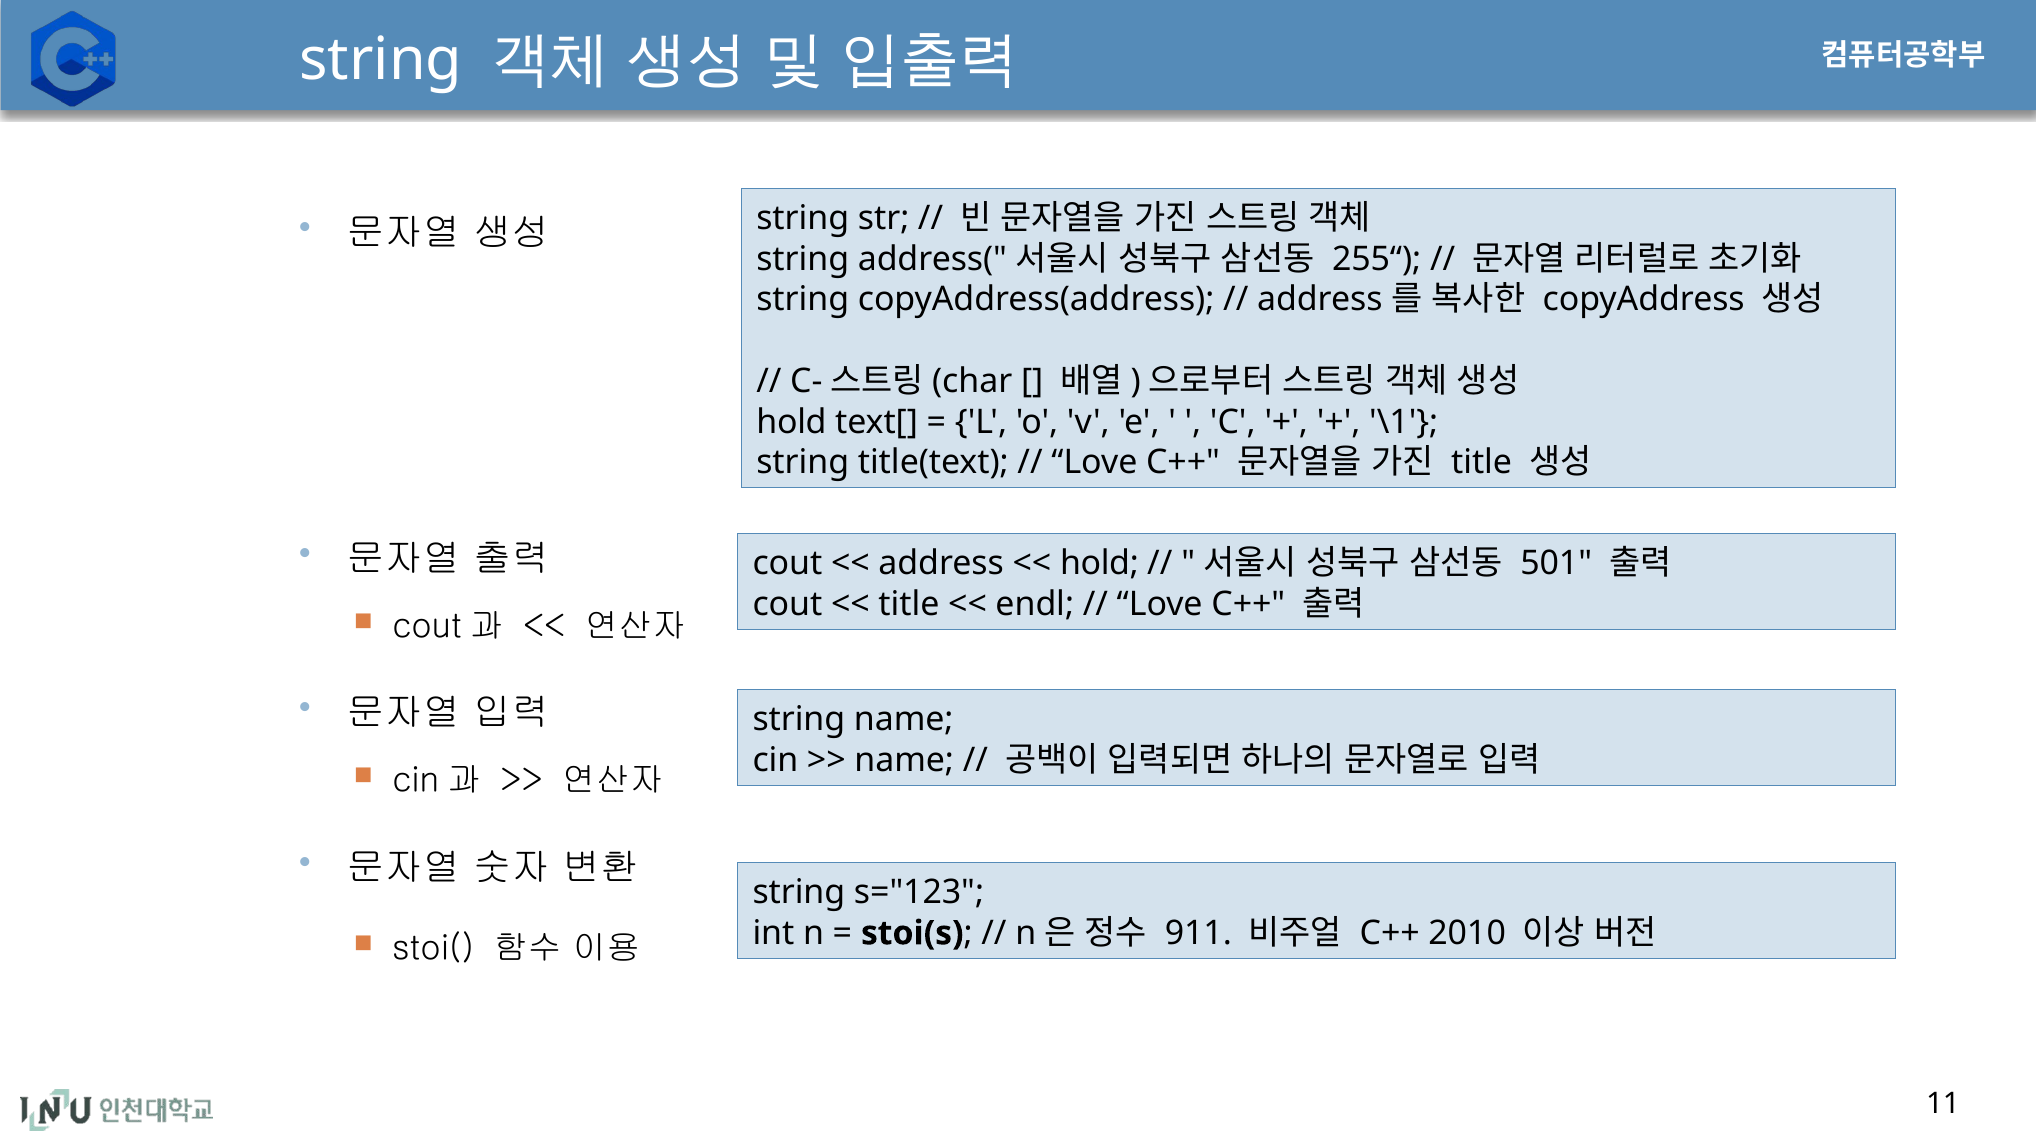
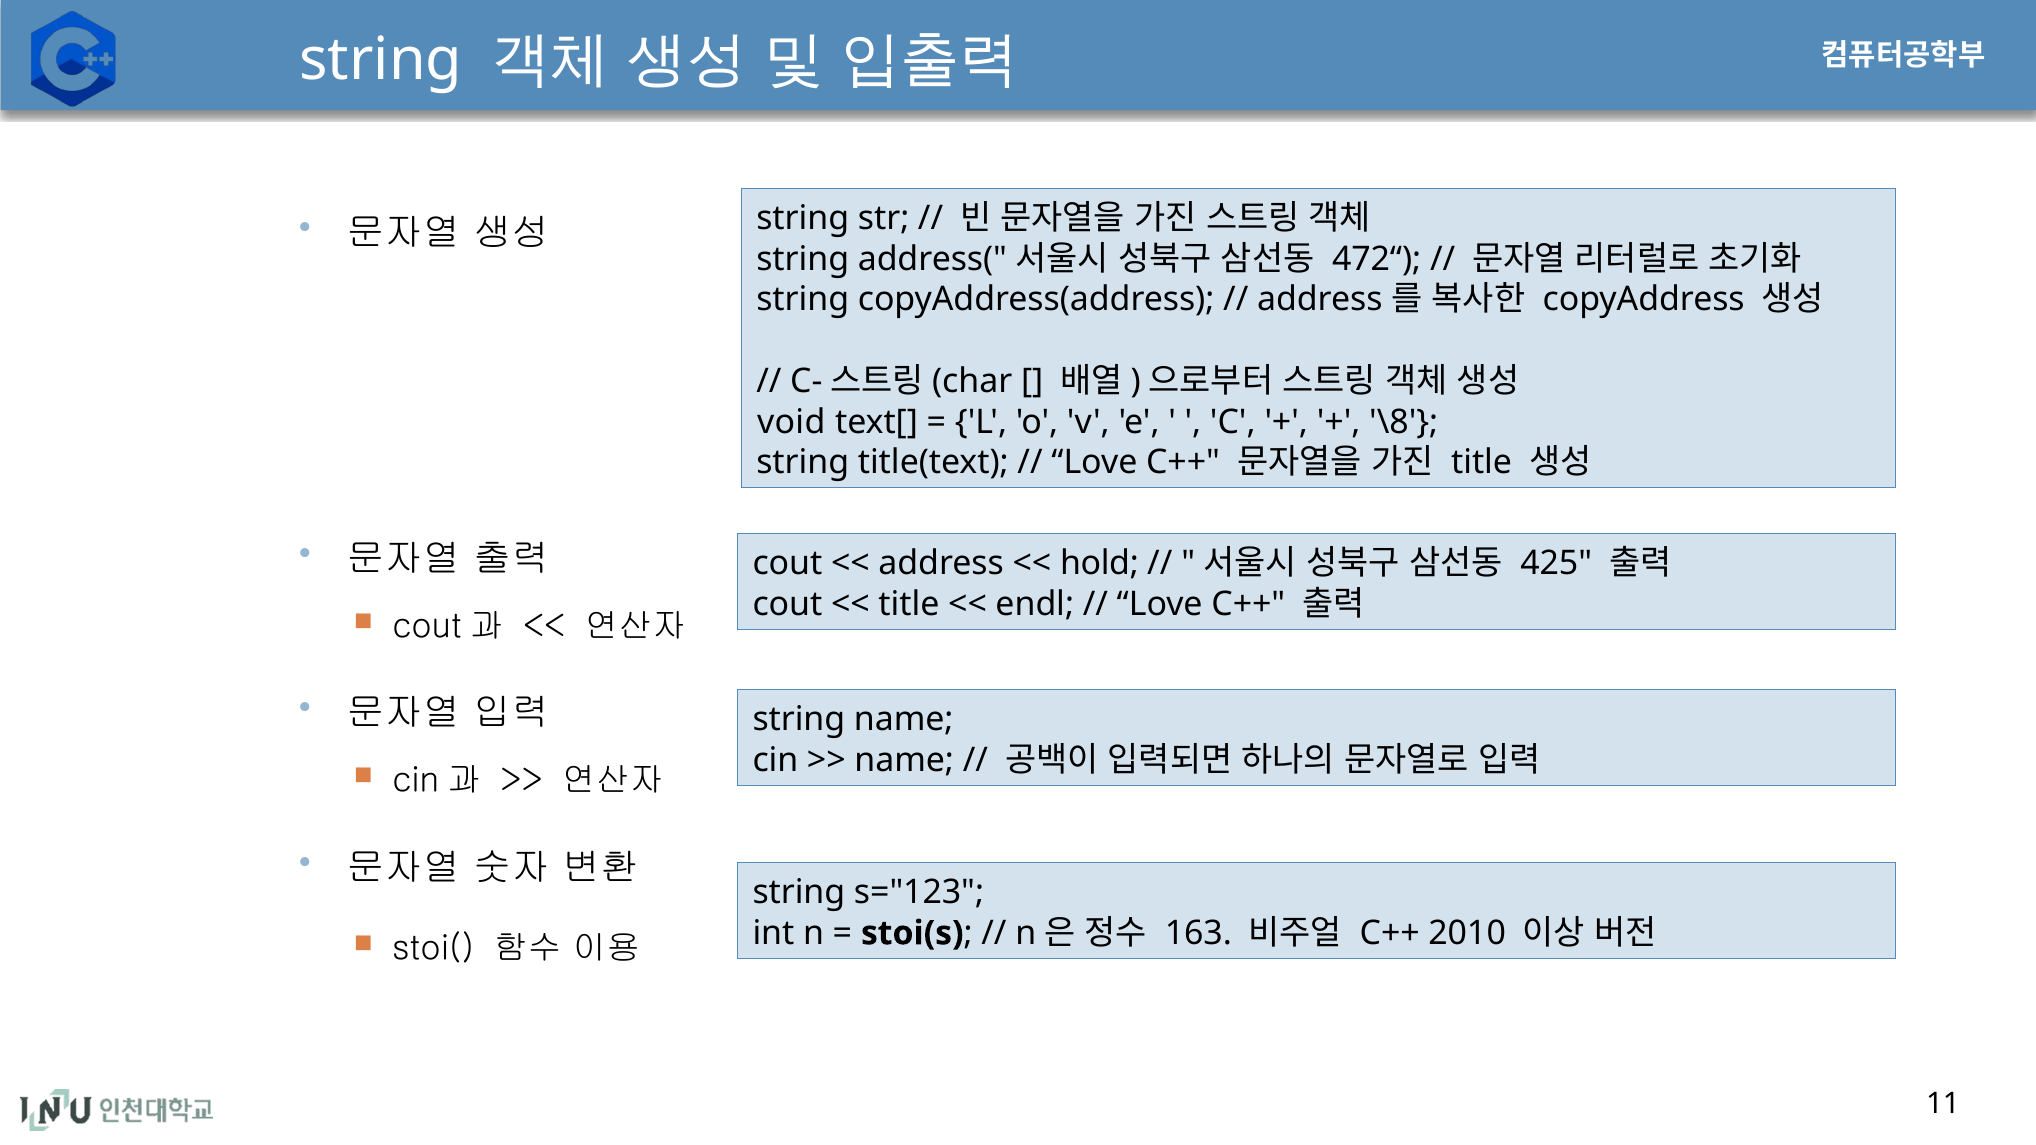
255“: 255“ -> 472“
hold at (791, 422): hold -> void
\1: \1 -> \8
501: 501 -> 425
911: 911 -> 163
